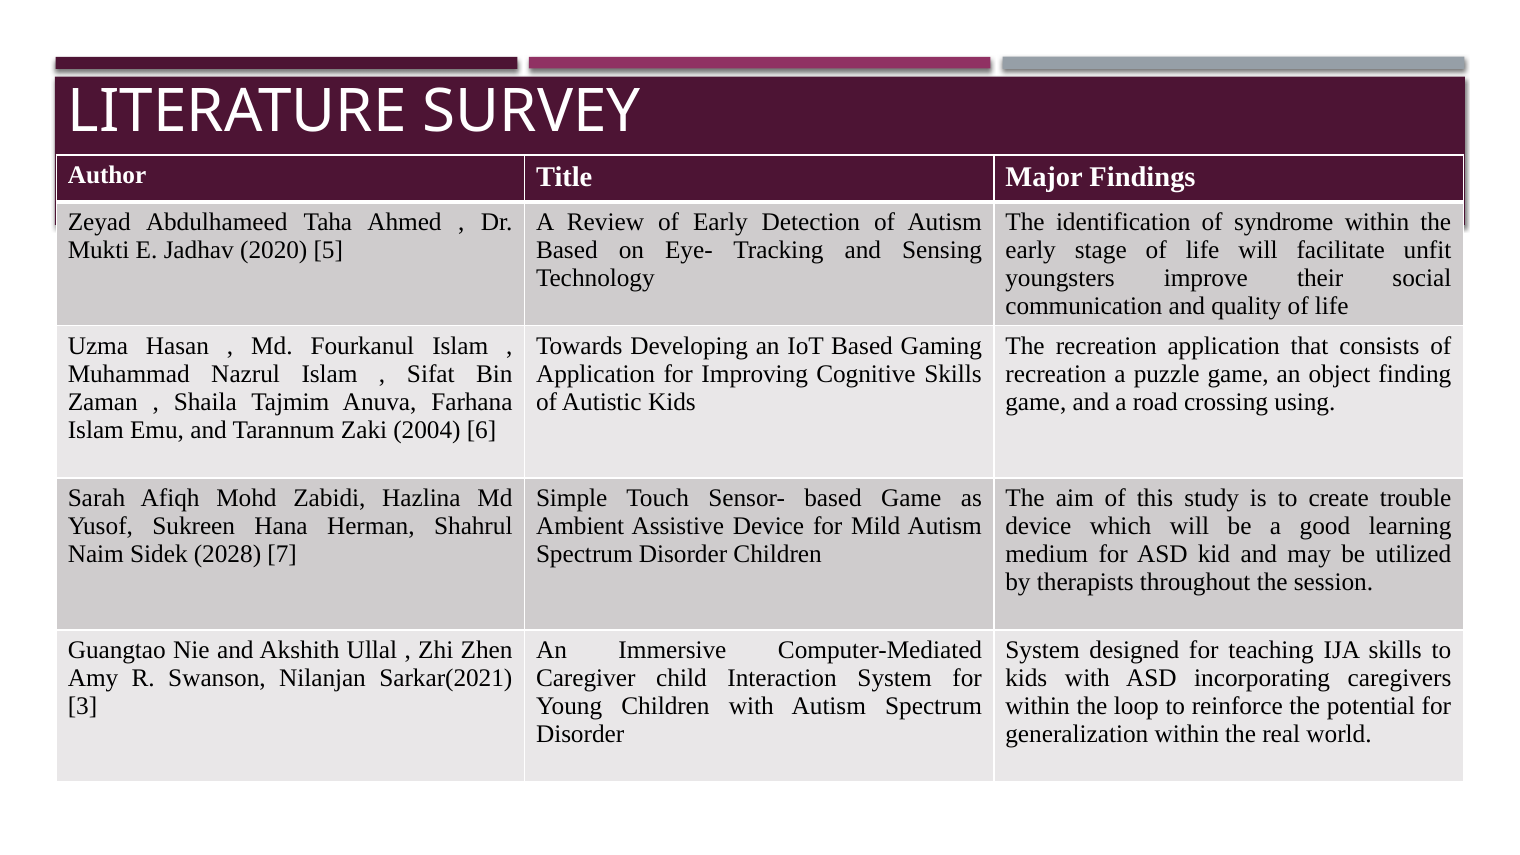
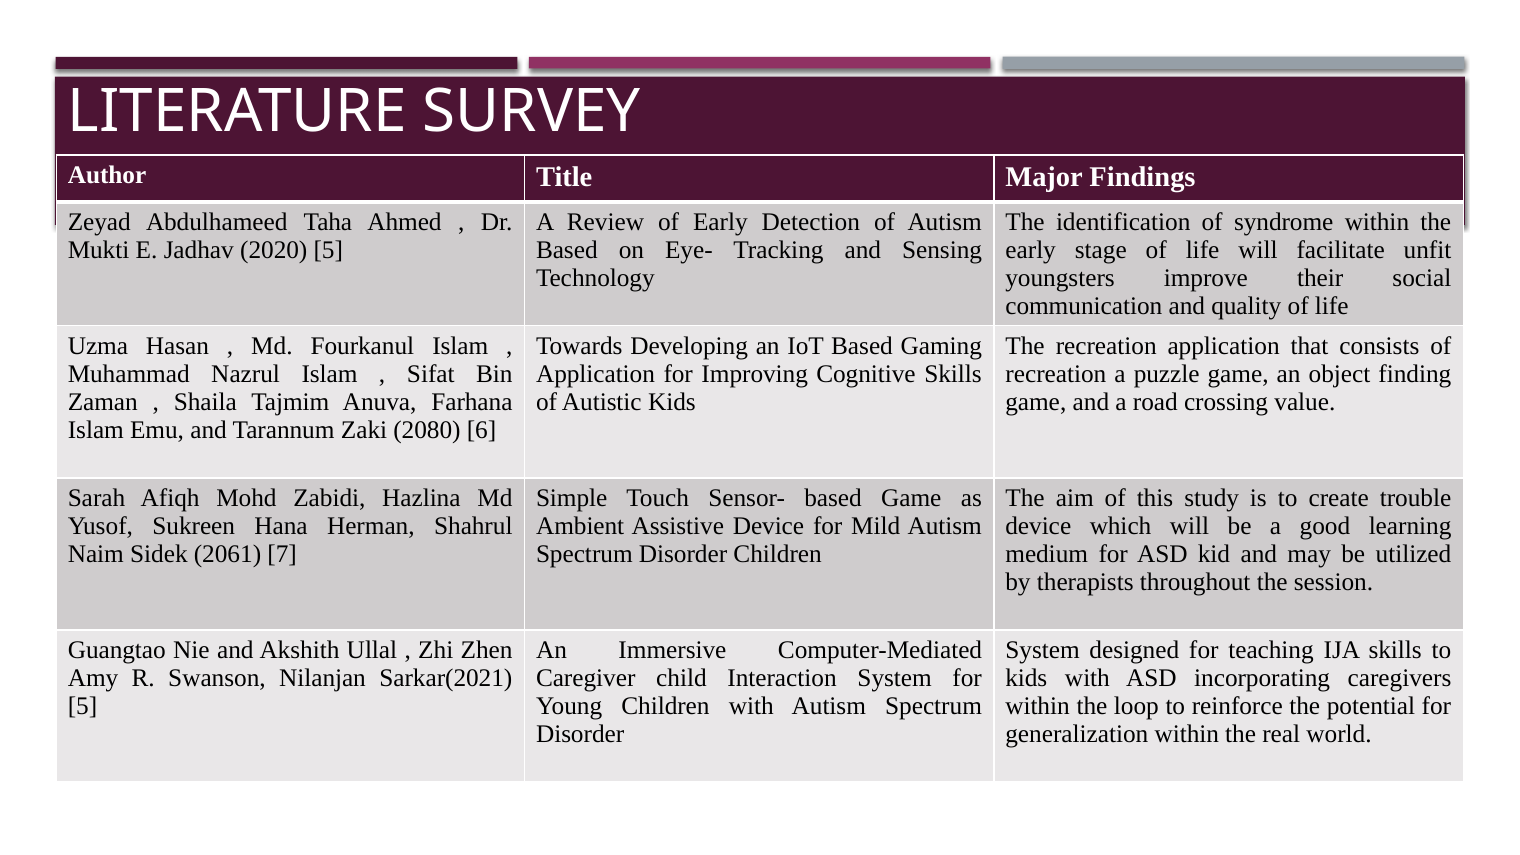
using: using -> value
2004: 2004 -> 2080
2028: 2028 -> 2061
3 at (83, 706): 3 -> 5
